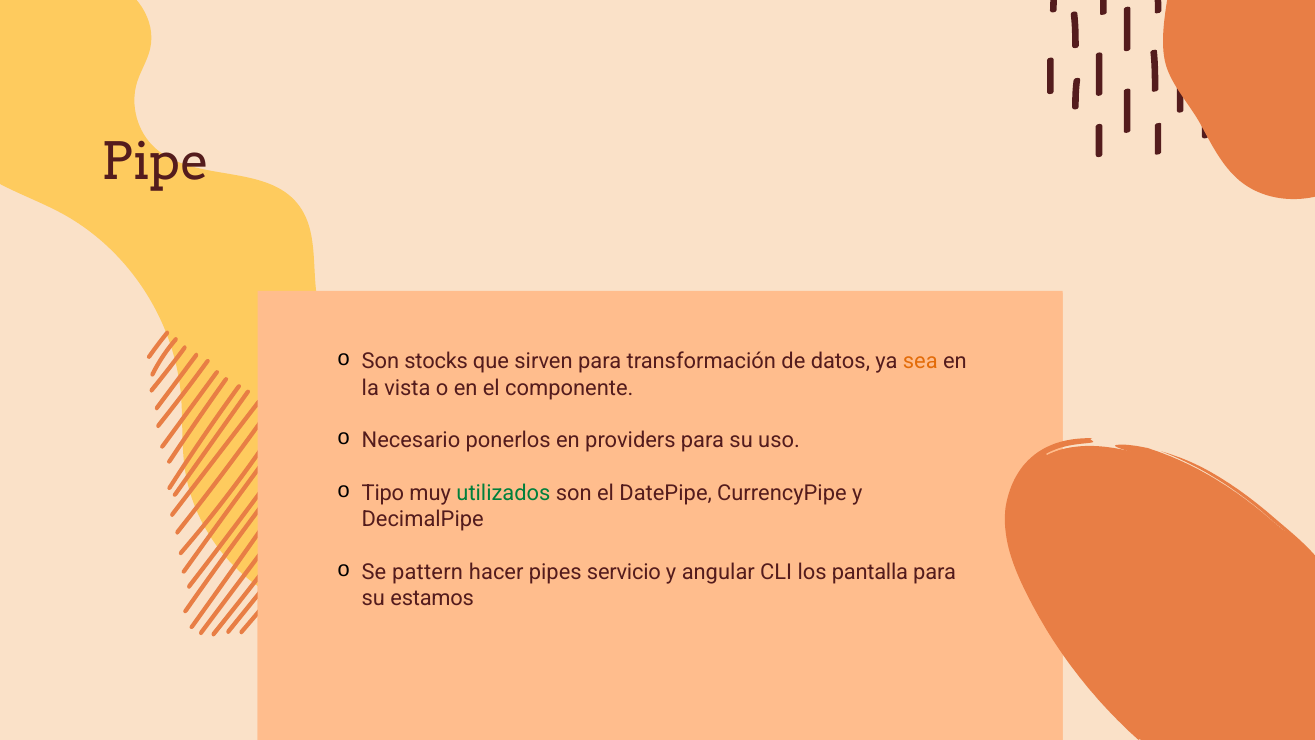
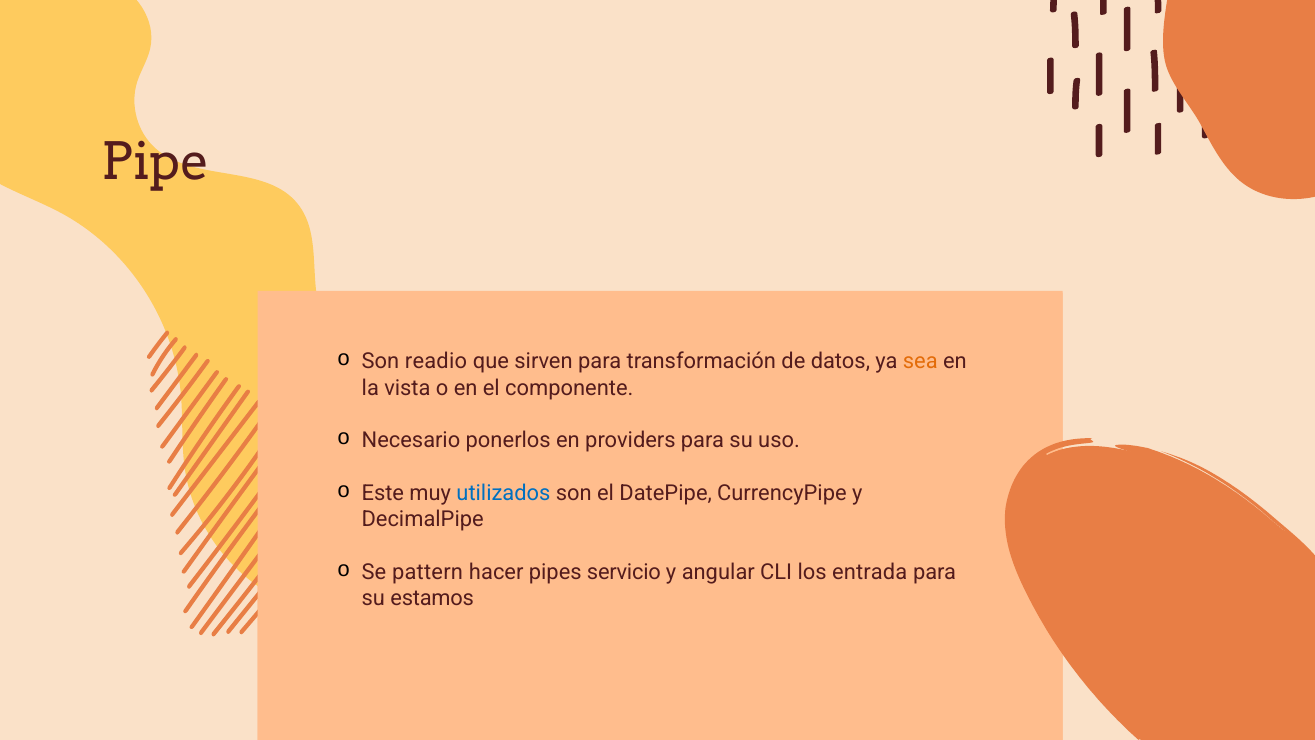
stocks: stocks -> readio
Tipo: Tipo -> Este
utilizados colour: green -> blue
pantalla: pantalla -> entrada
